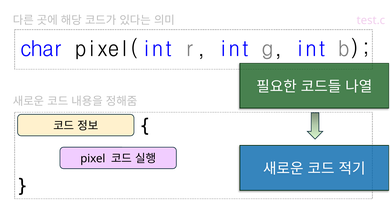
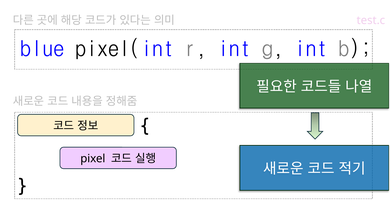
char: char -> blue
